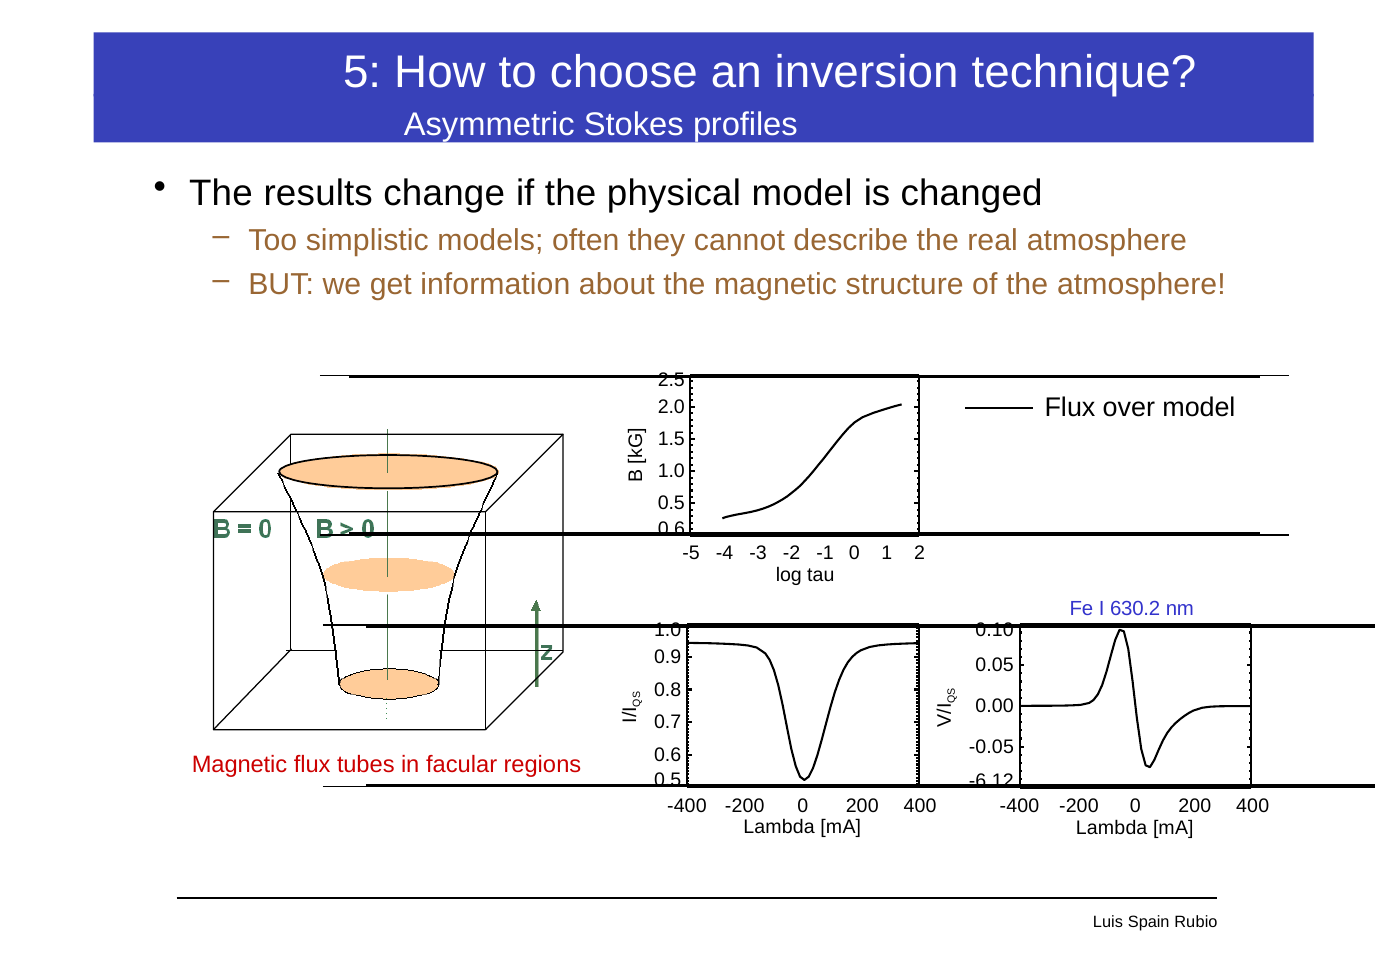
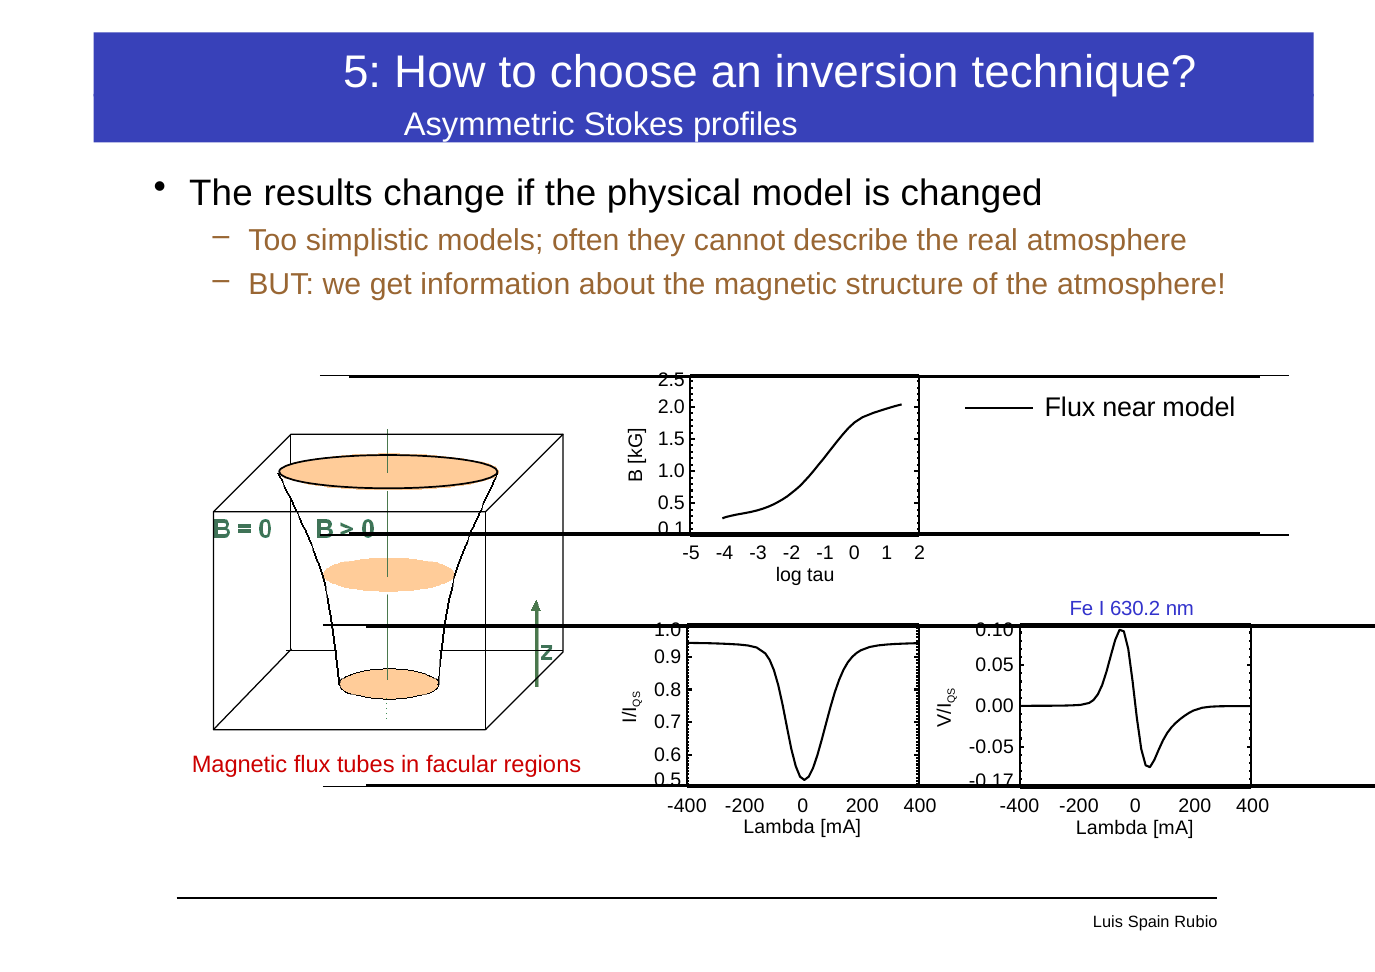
over: over -> near
0.6 at (671, 529): 0.6 -> 0.1
-6.12: -6.12 -> -0.17
